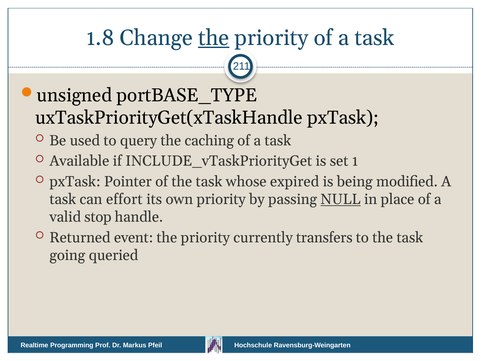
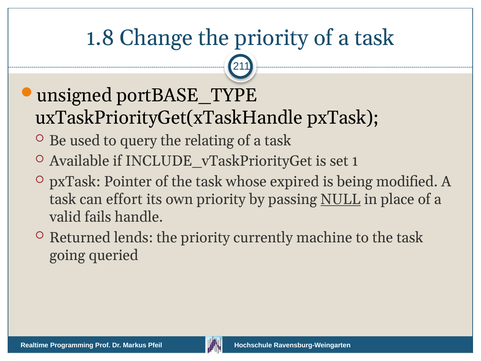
the at (214, 38) underline: present -> none
caching: caching -> relating
stop: stop -> fails
event: event -> lends
transfers: transfers -> machine
